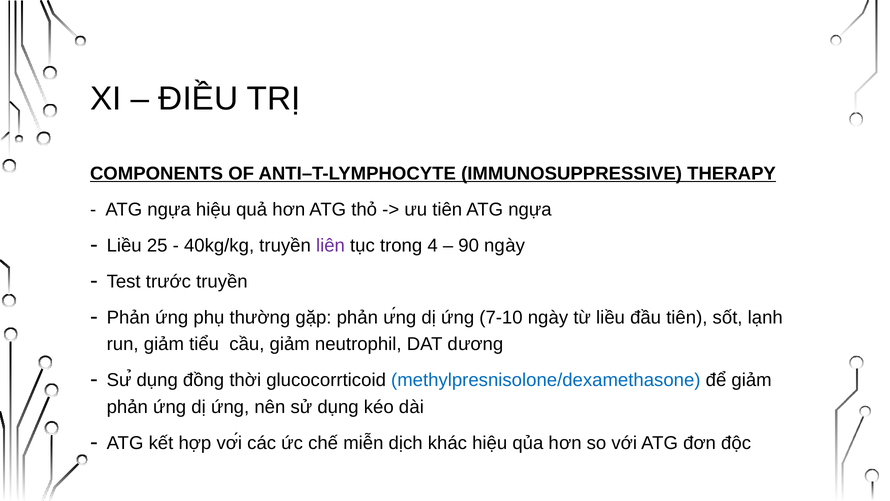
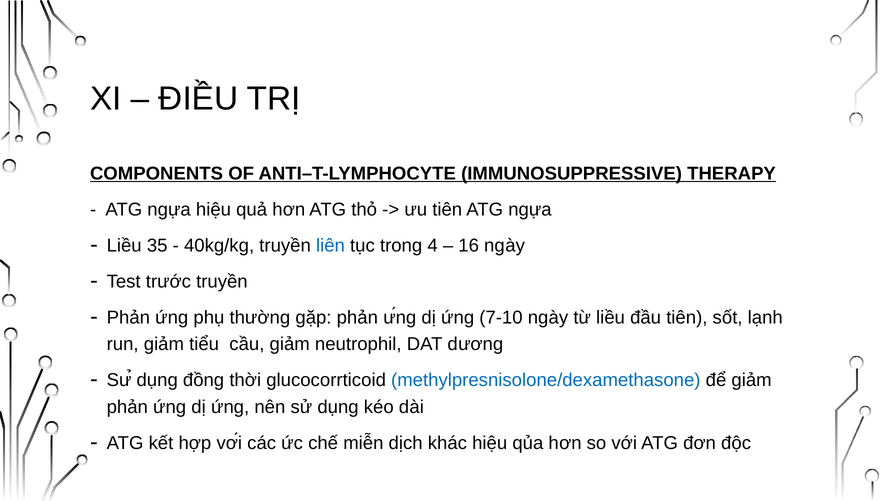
25: 25 -> 35
liên colour: purple -> blue
90: 90 -> 16
